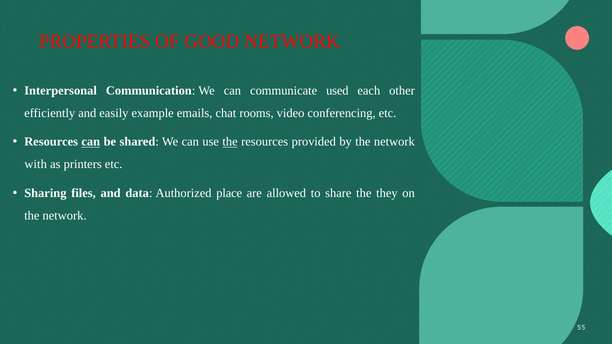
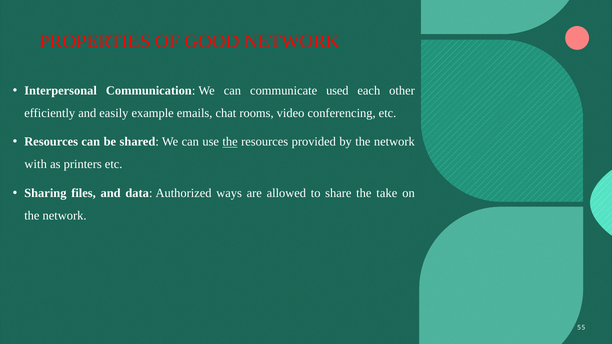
can at (91, 142) underline: present -> none
place: place -> ways
they: they -> take
